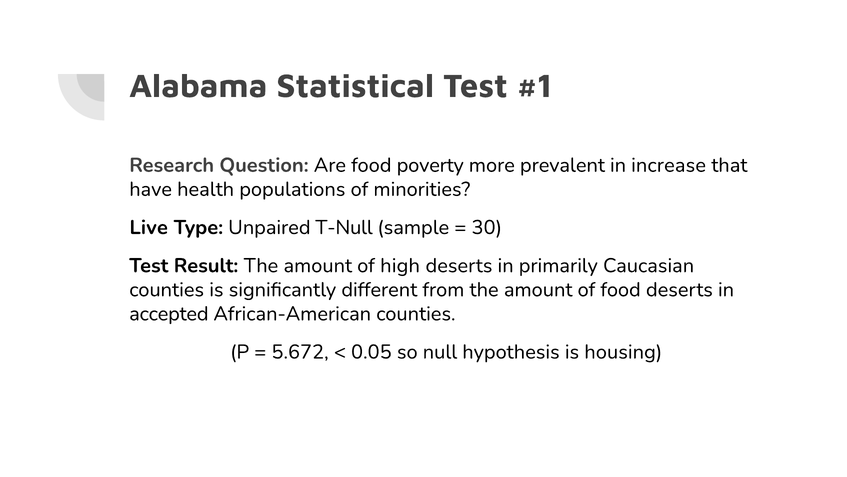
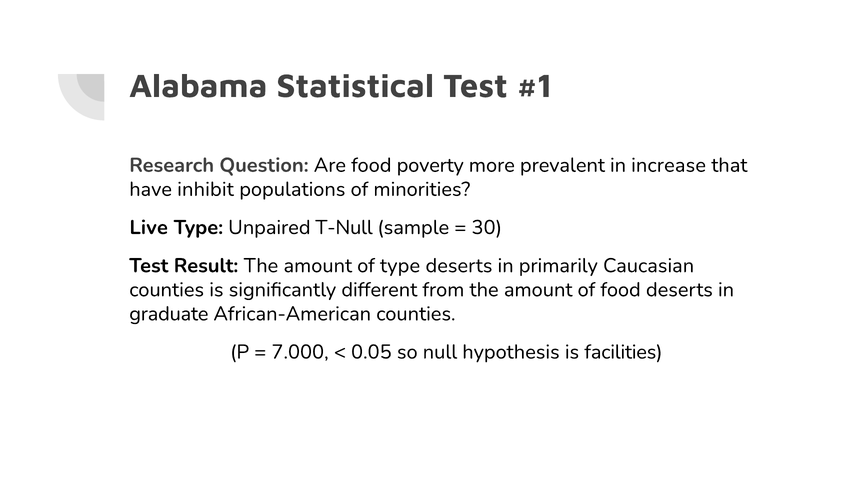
health: health -> inhibit
of high: high -> type
accepted: accepted -> graduate
5.672: 5.672 -> 7.000
housing: housing -> facilities
